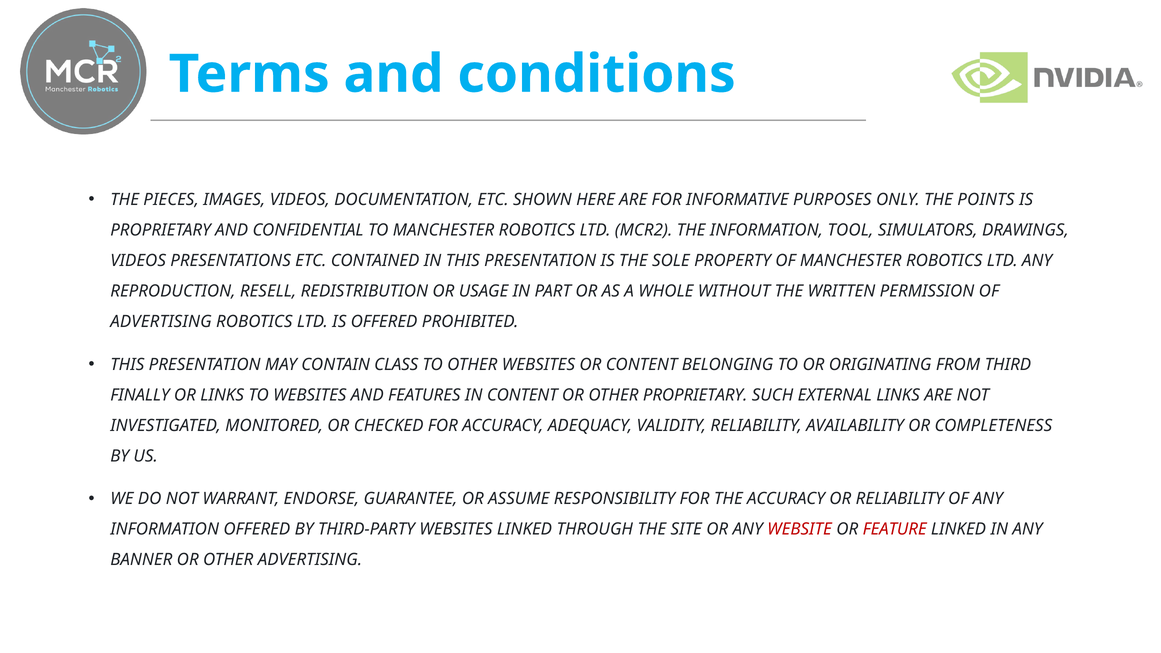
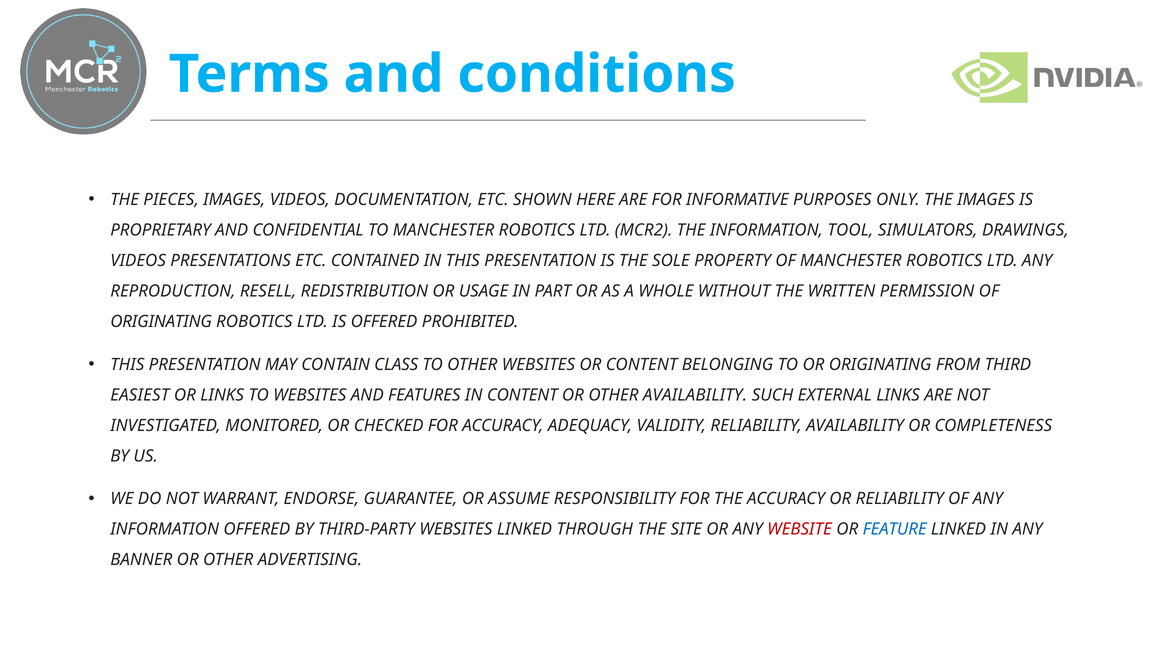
THE POINTS: POINTS -> IMAGES
ADVERTISING at (161, 322): ADVERTISING -> ORIGINATING
FINALLY: FINALLY -> EASIEST
OTHER PROPRIETARY: PROPRIETARY -> AVAILABILITY
FEATURE colour: red -> blue
